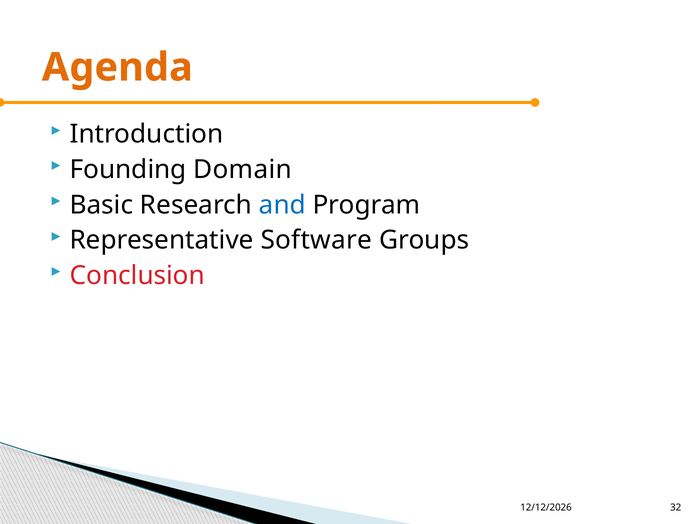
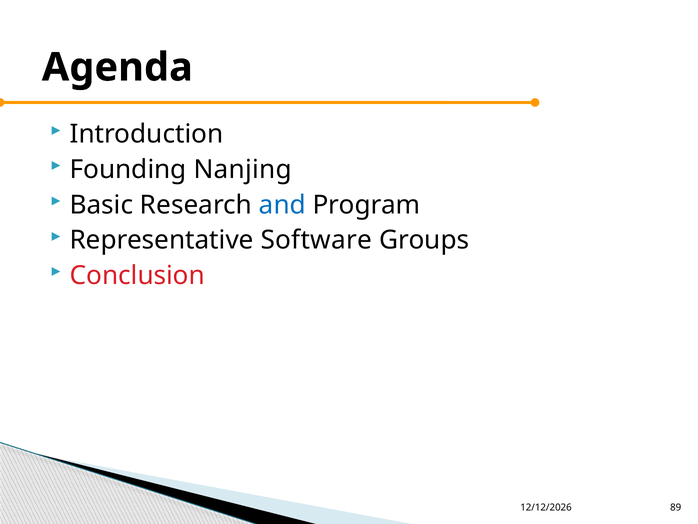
Agenda colour: orange -> black
Domain: Domain -> Nanjing
32: 32 -> 89
